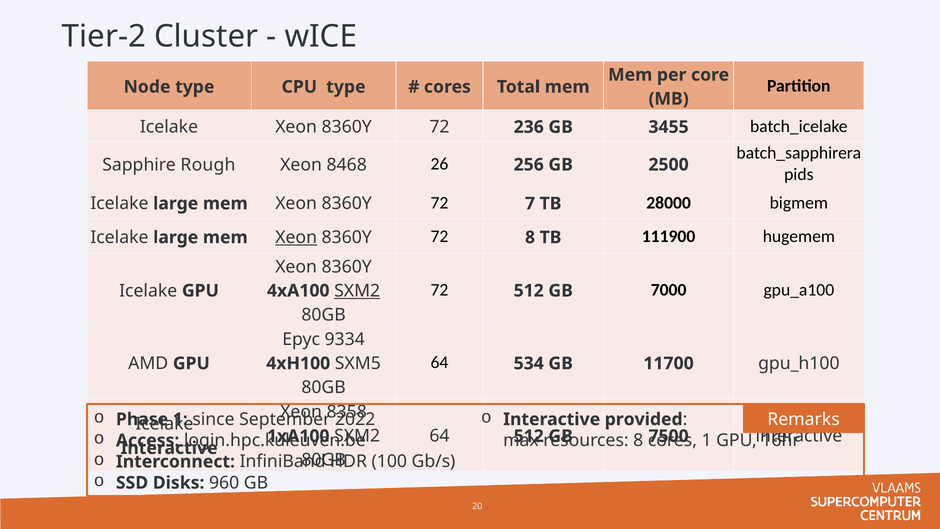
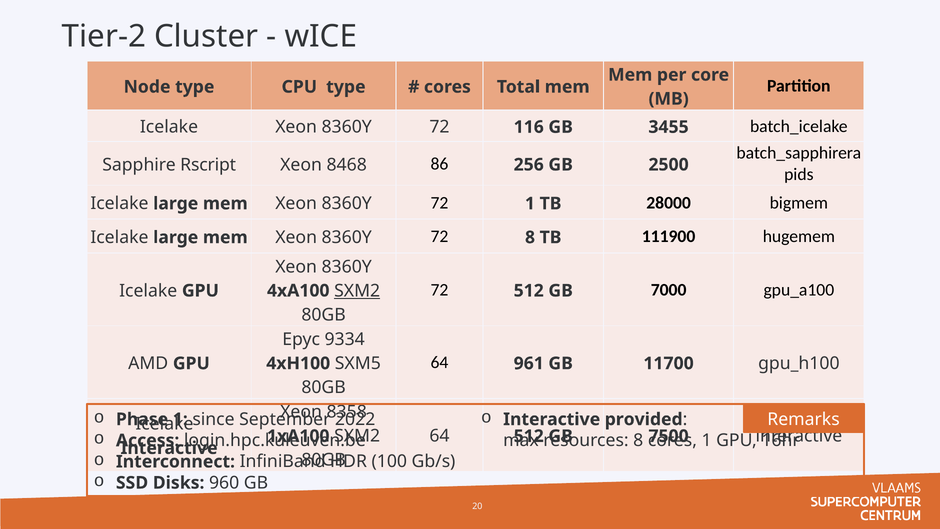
236: 236 -> 116
Rough: Rough -> Rscript
26: 26 -> 86
72 7: 7 -> 1
Xeon at (296, 237) underline: present -> none
534: 534 -> 961
